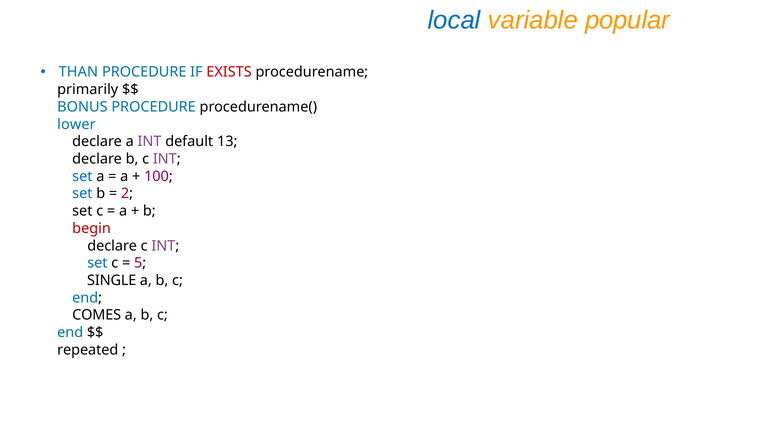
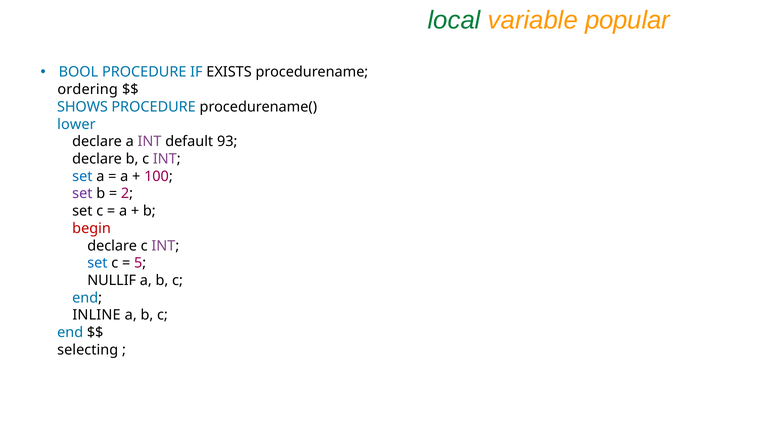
local colour: blue -> green
THAN: THAN -> BOOL
EXISTS colour: red -> black
primarily: primarily -> ordering
BONUS: BONUS -> SHOWS
13: 13 -> 93
set at (82, 194) colour: blue -> purple
SINGLE: SINGLE -> NULLIF
COMES: COMES -> INLINE
repeated: repeated -> selecting
